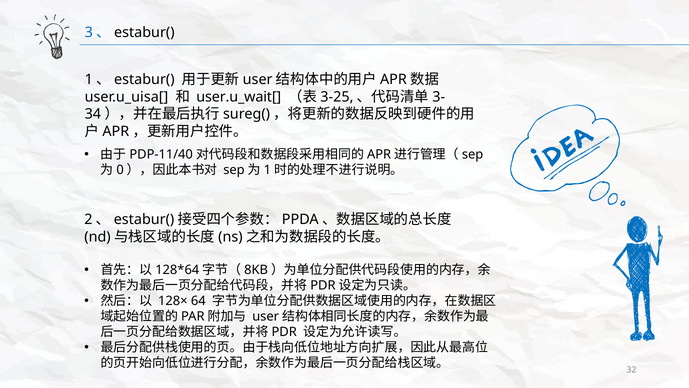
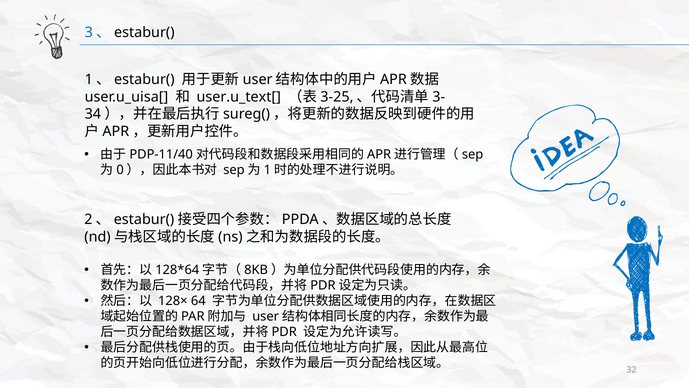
user.u_wait[: user.u_wait[ -> user.u_text[
